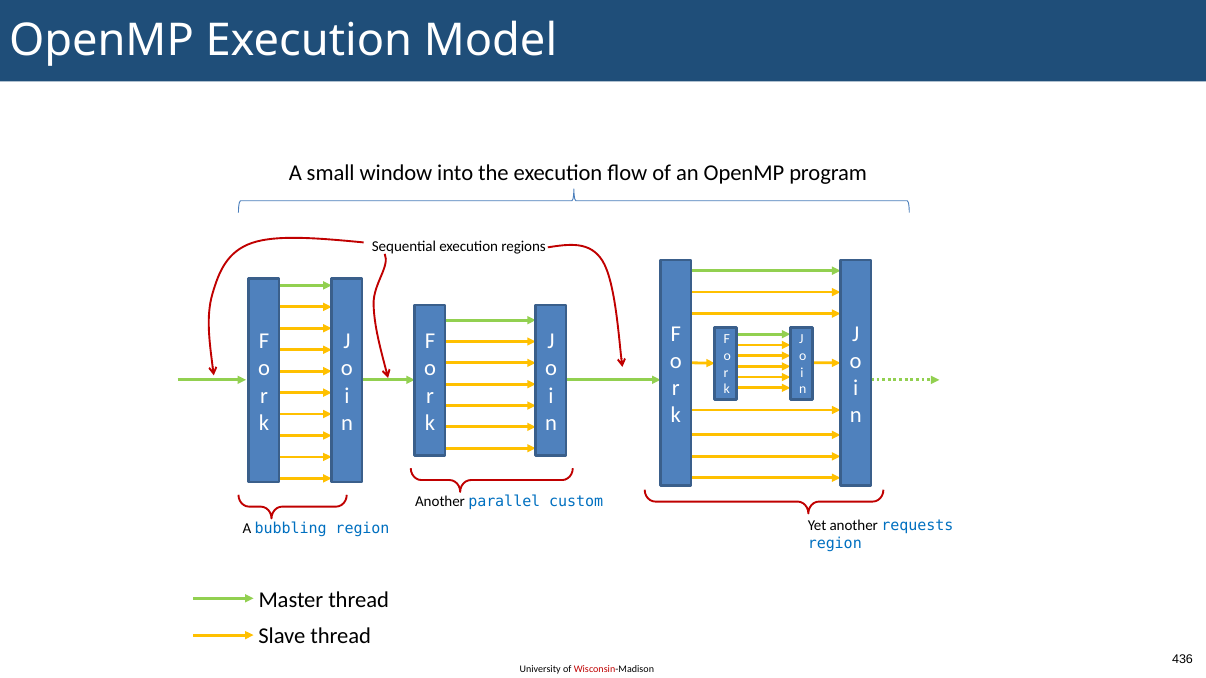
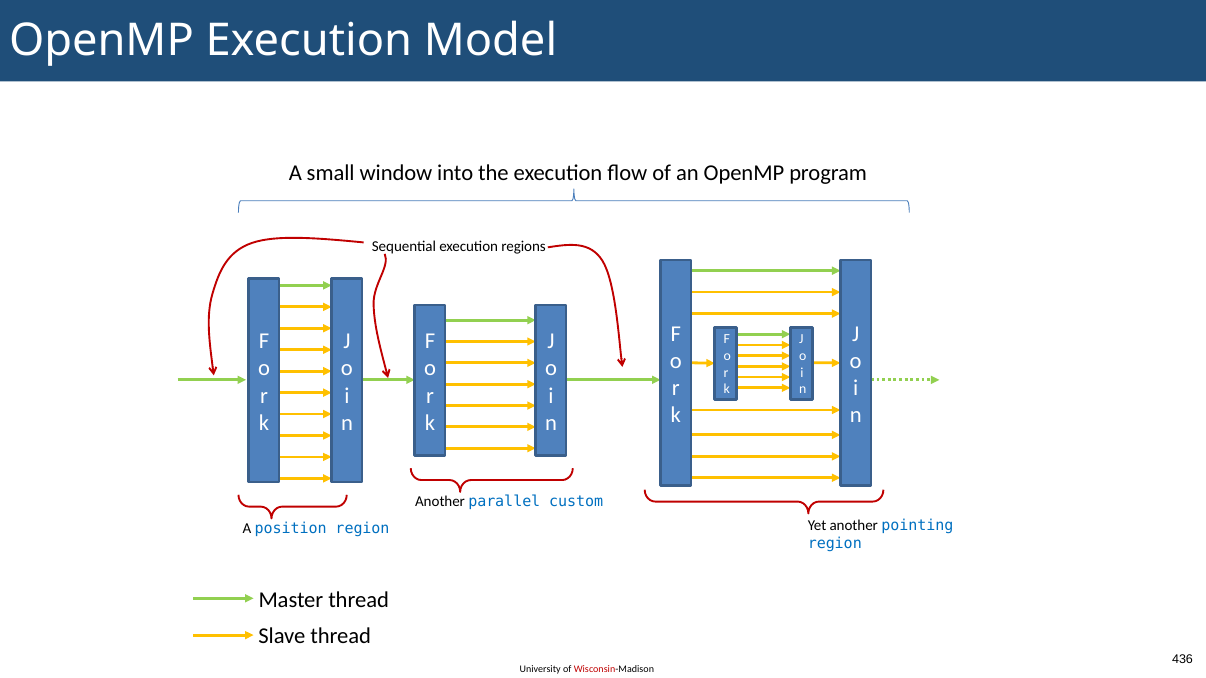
requests: requests -> pointing
bubbling: bubbling -> position
